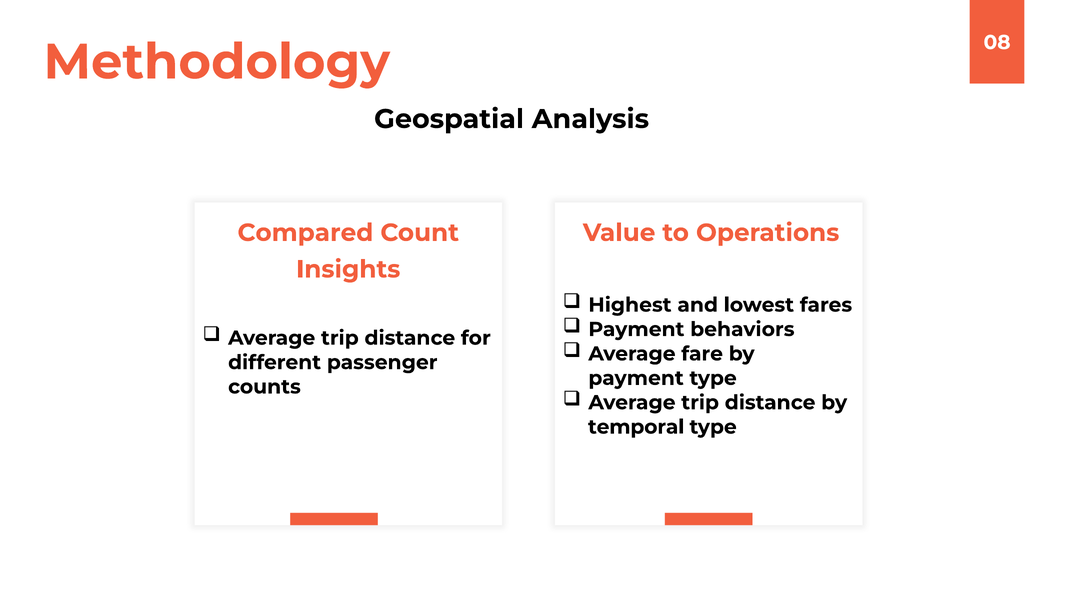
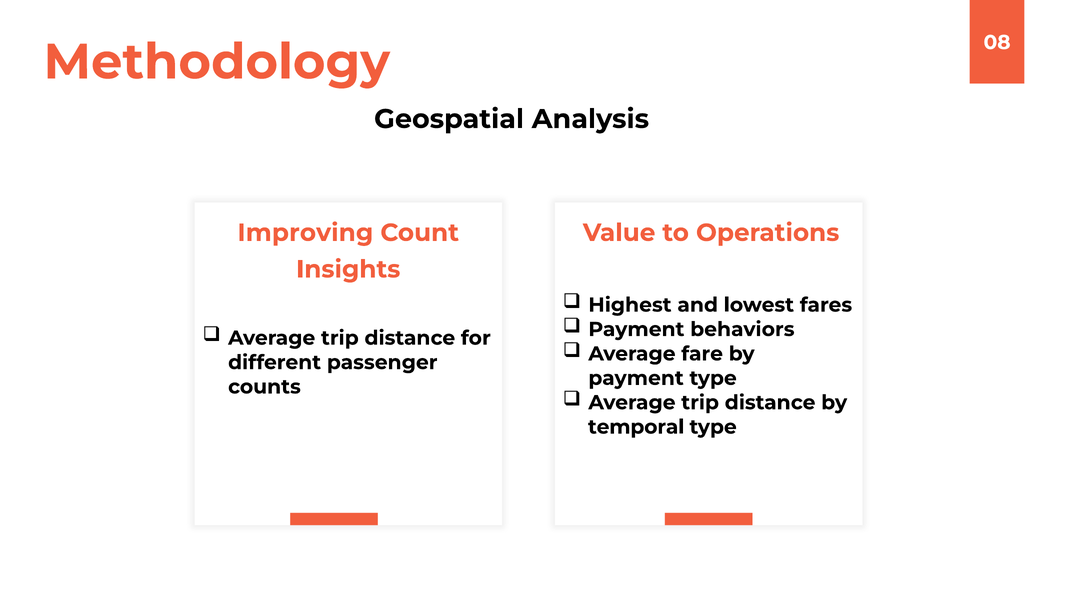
Compared: Compared -> Improving
